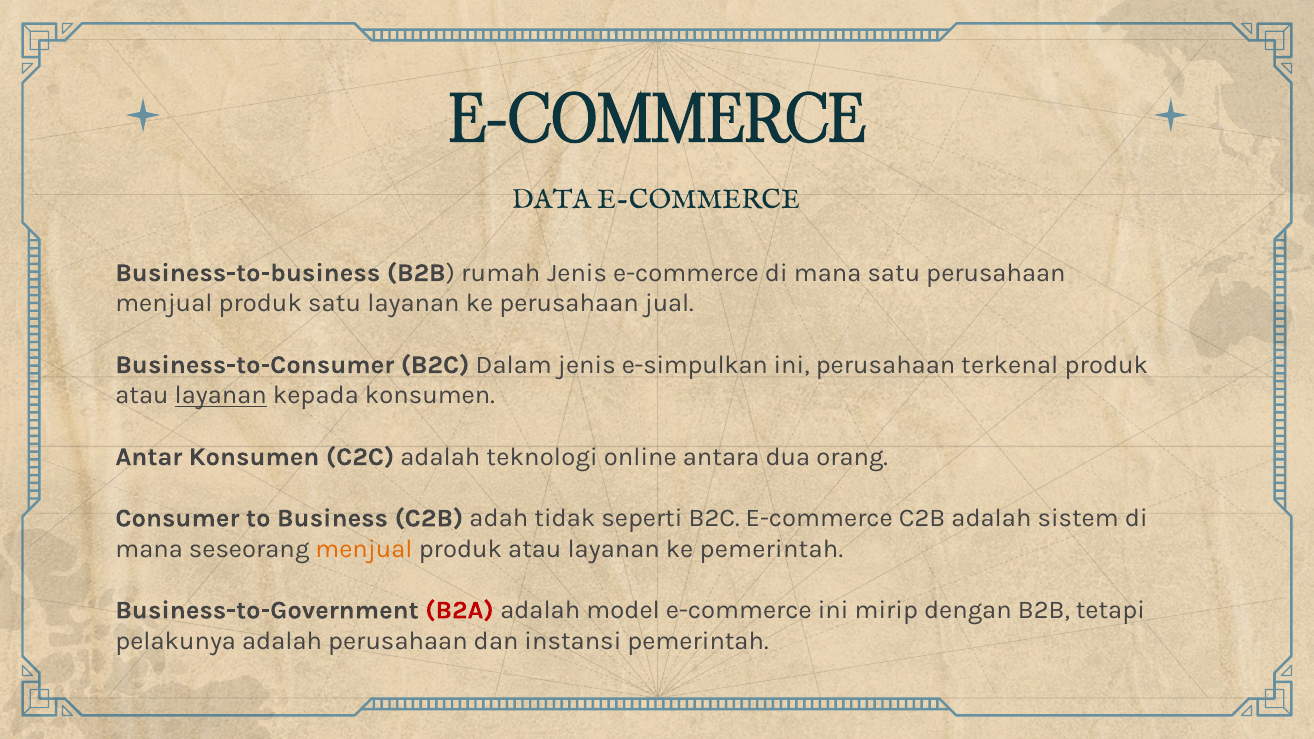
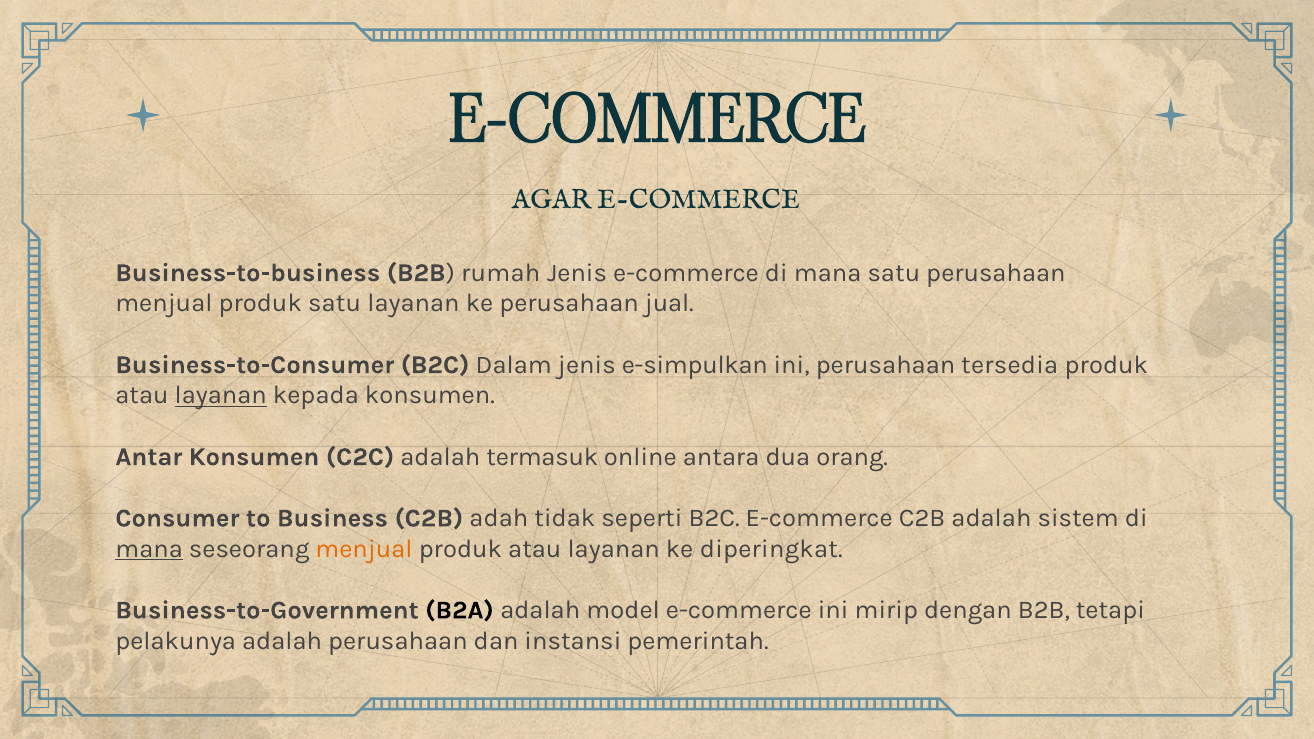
DATA: DATA -> AGAR
terkenal: terkenal -> tersedia
teknologi: teknologi -> termasuk
mana at (149, 549) underline: none -> present
ke pemerintah: pemerintah -> diperingkat
B2A colour: red -> black
